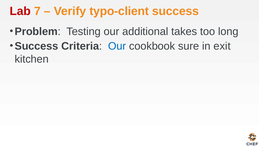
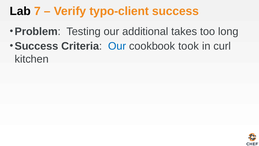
Lab colour: red -> black
sure: sure -> took
exit: exit -> curl
